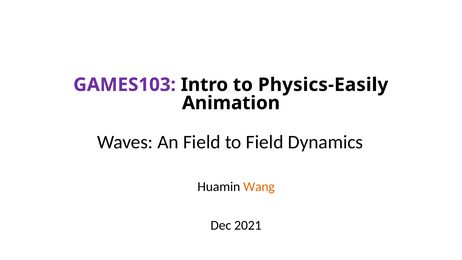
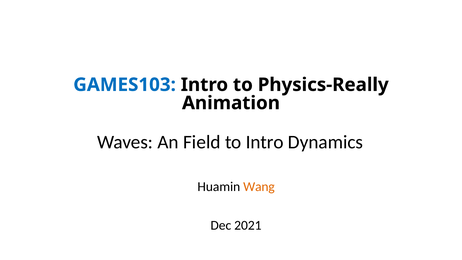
GAMES103 colour: purple -> blue
Physics-Easily: Physics-Easily -> Physics-Really
to Field: Field -> Intro
